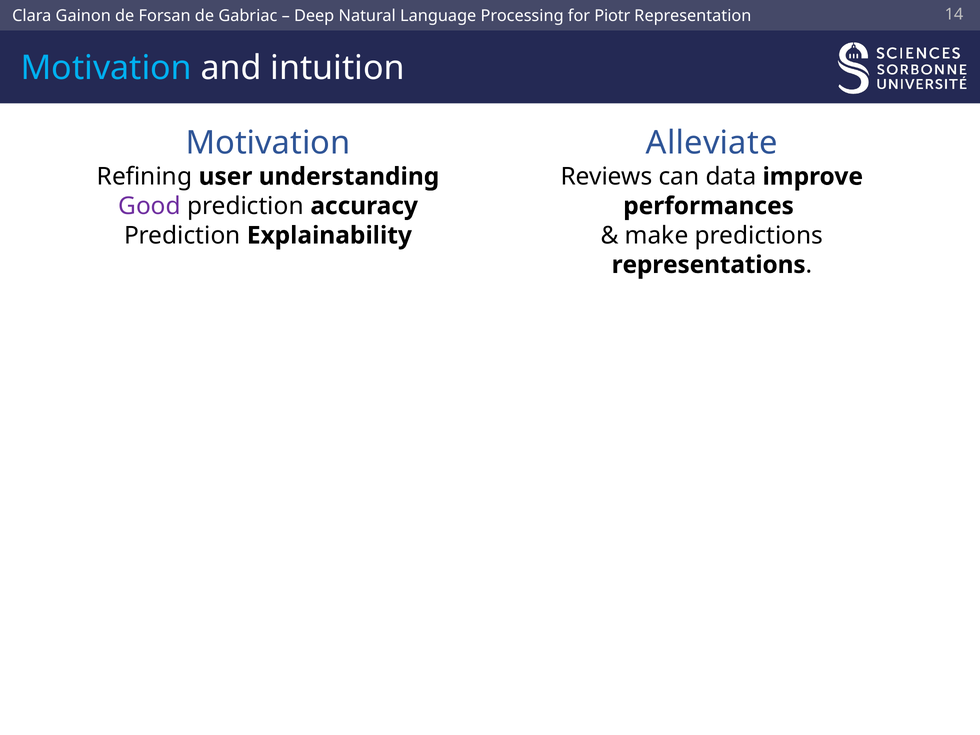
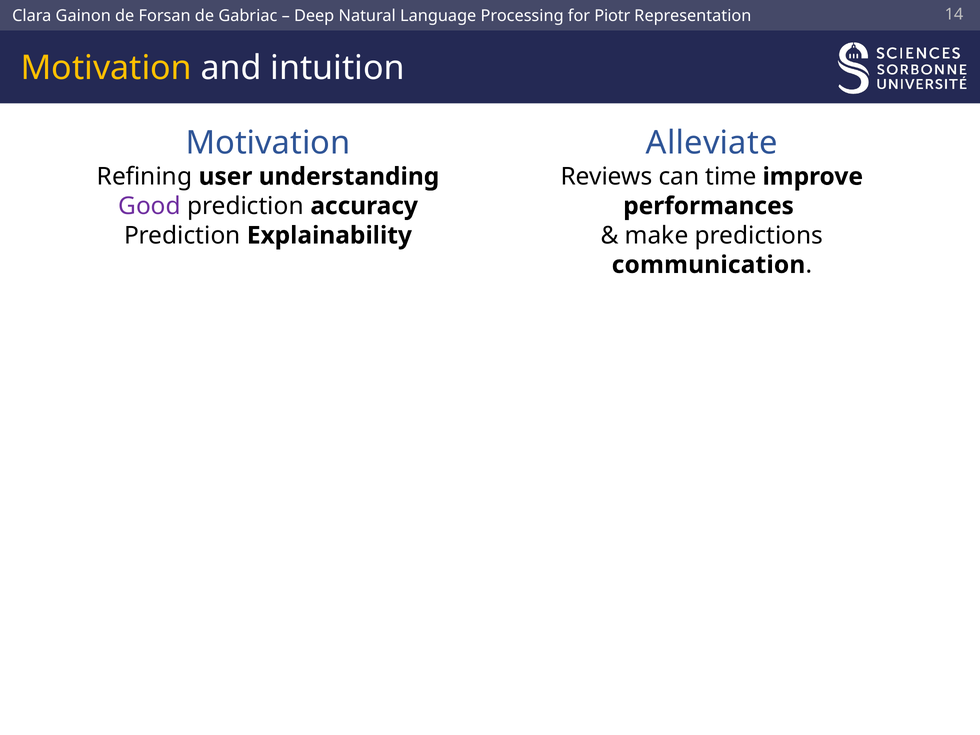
Motivation at (106, 68) colour: light blue -> yellow
data: data -> time
representations: representations -> communication
